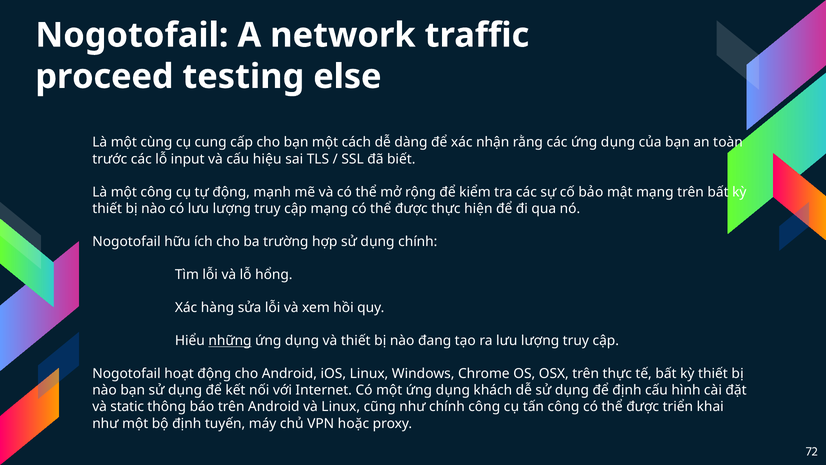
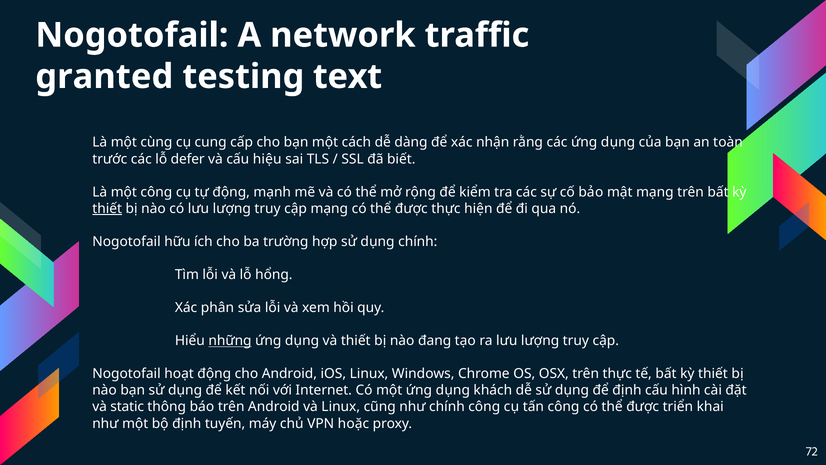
proceed: proceed -> granted
else: else -> text
input: input -> defer
thiết at (107, 208) underline: none -> present
hàng: hàng -> phân
